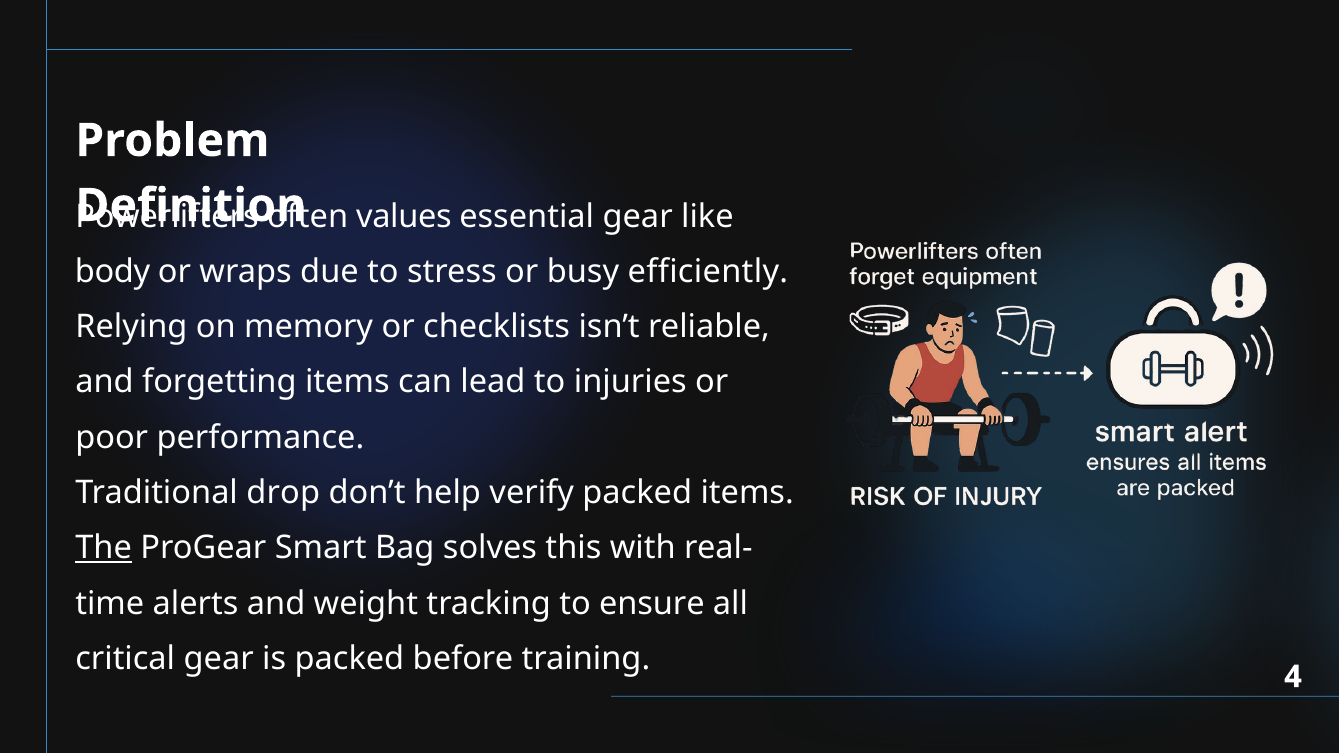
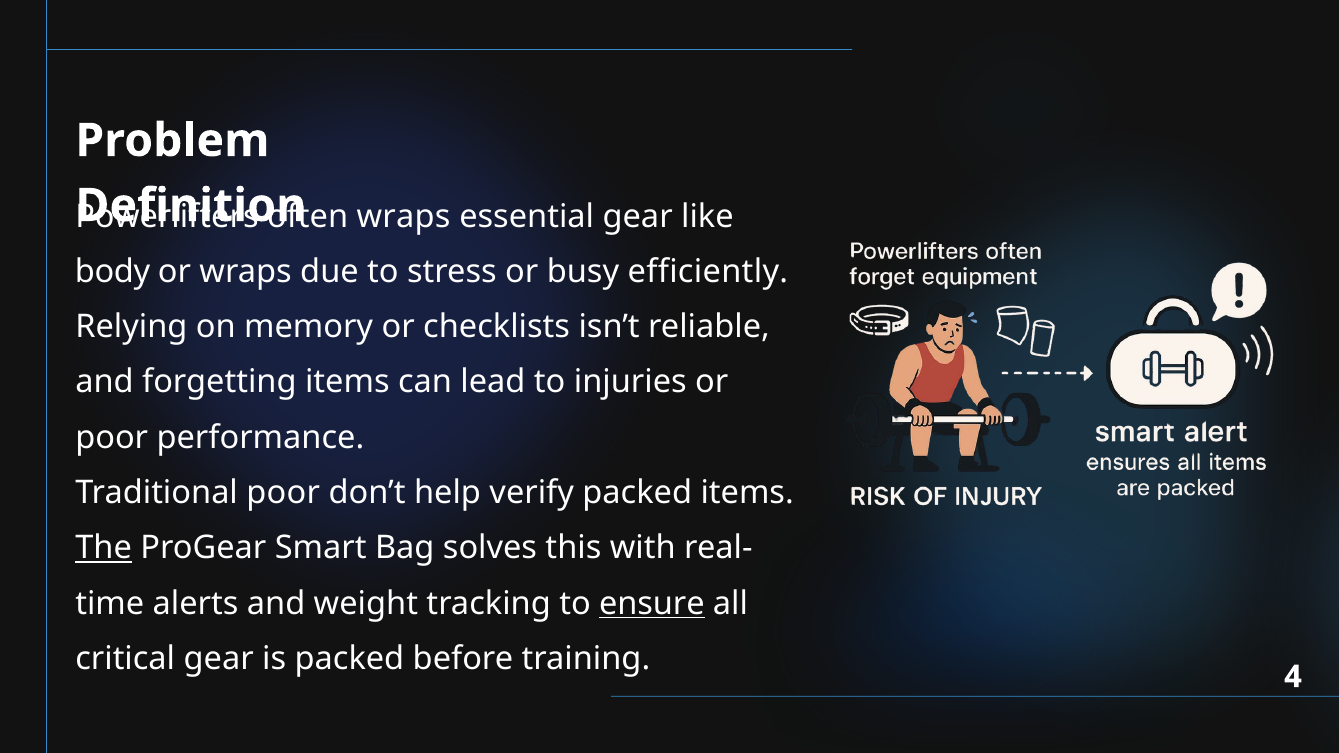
values at (404, 216): values -> wraps
Traditional drop: drop -> poor
ensure underline: none -> present
